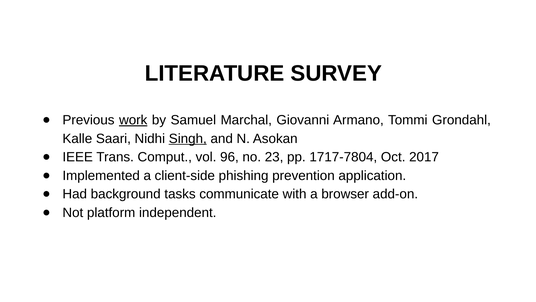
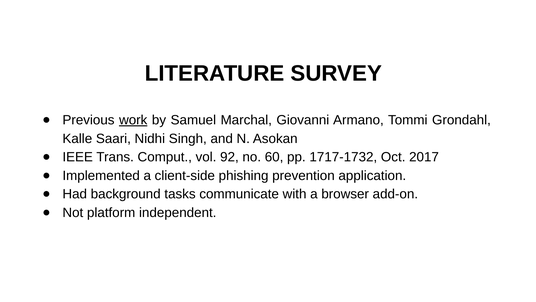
Singh underline: present -> none
96: 96 -> 92
23: 23 -> 60
1717-7804: 1717-7804 -> 1717-1732
